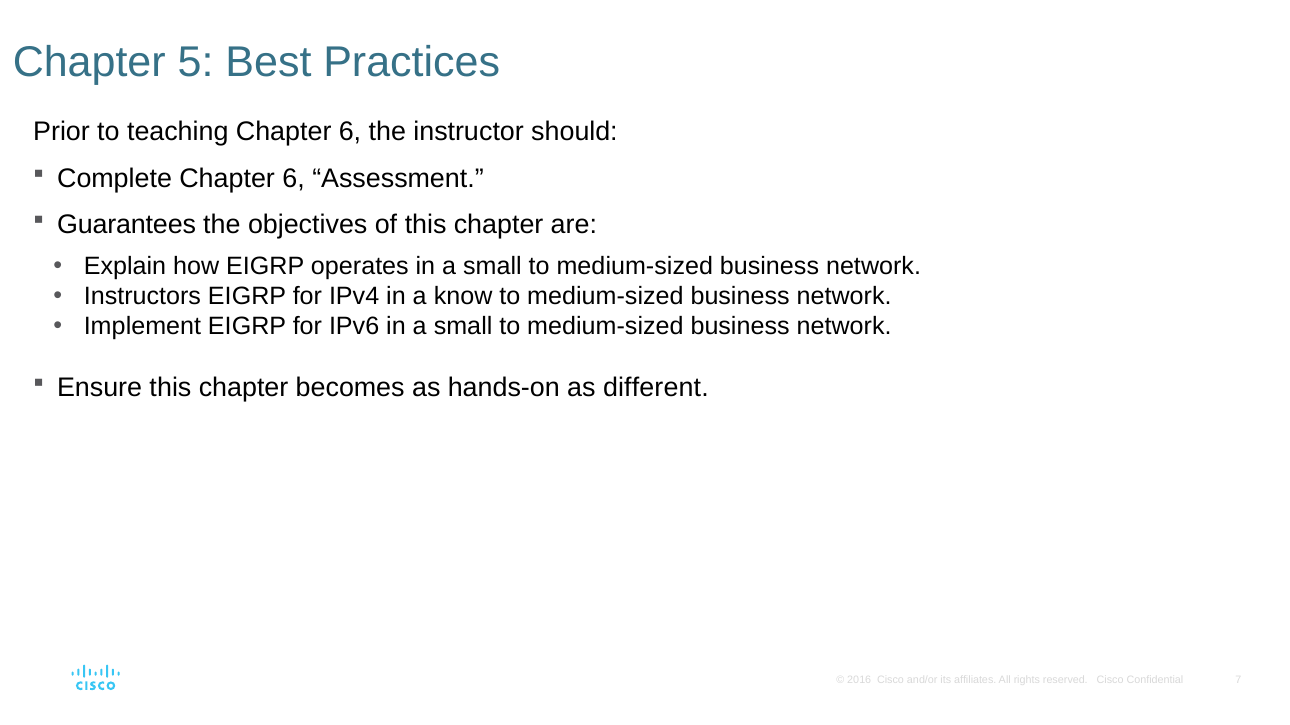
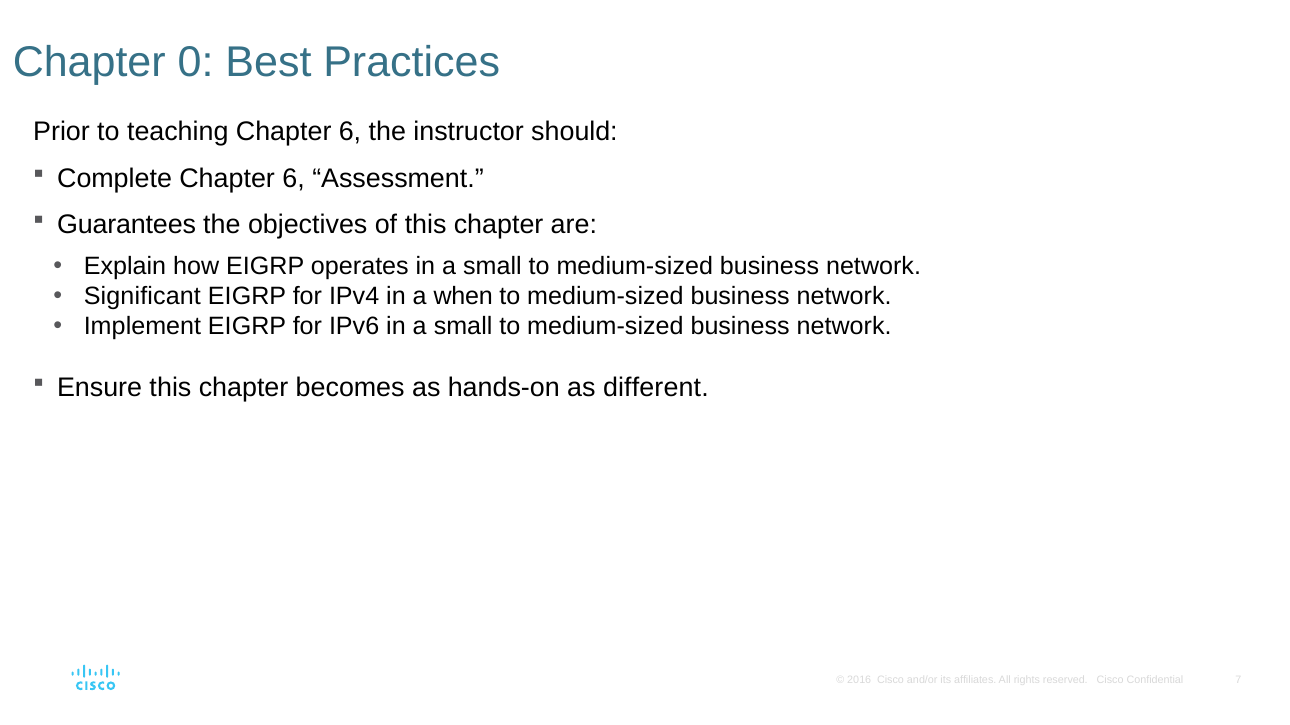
5: 5 -> 0
Instructors: Instructors -> Significant
know: know -> when
